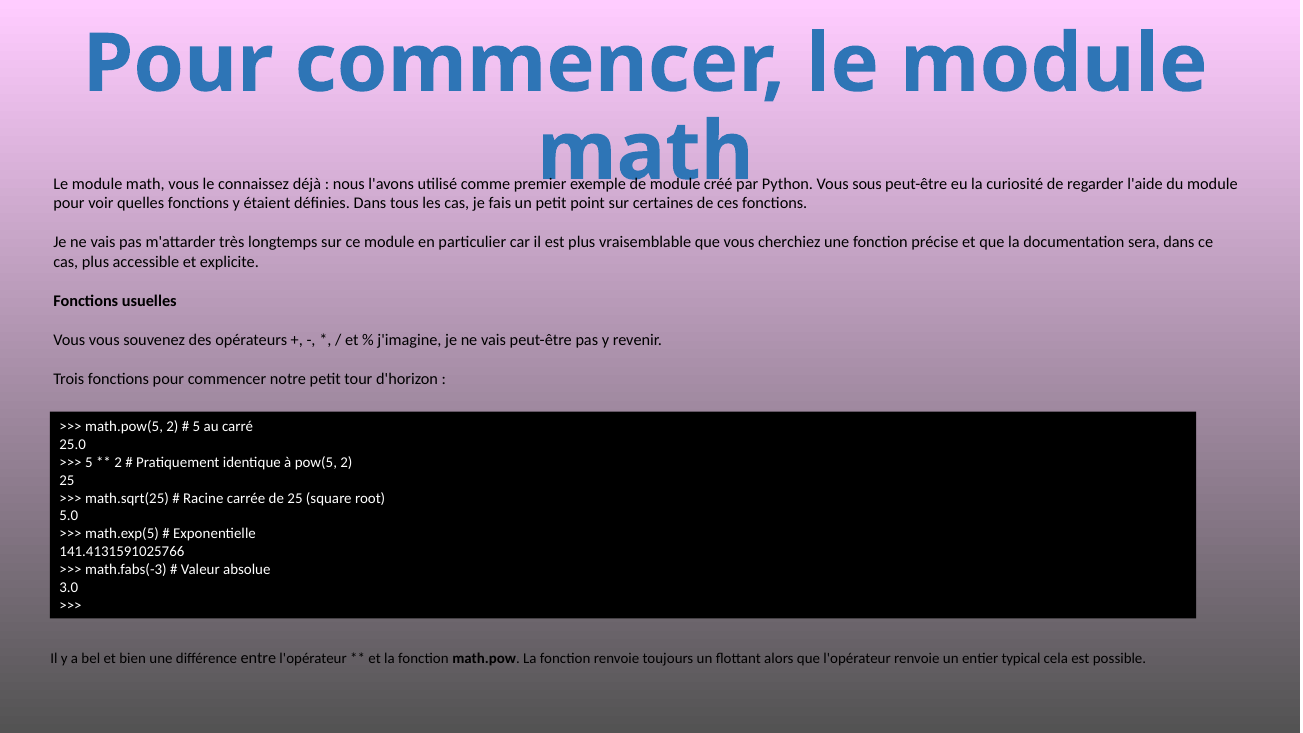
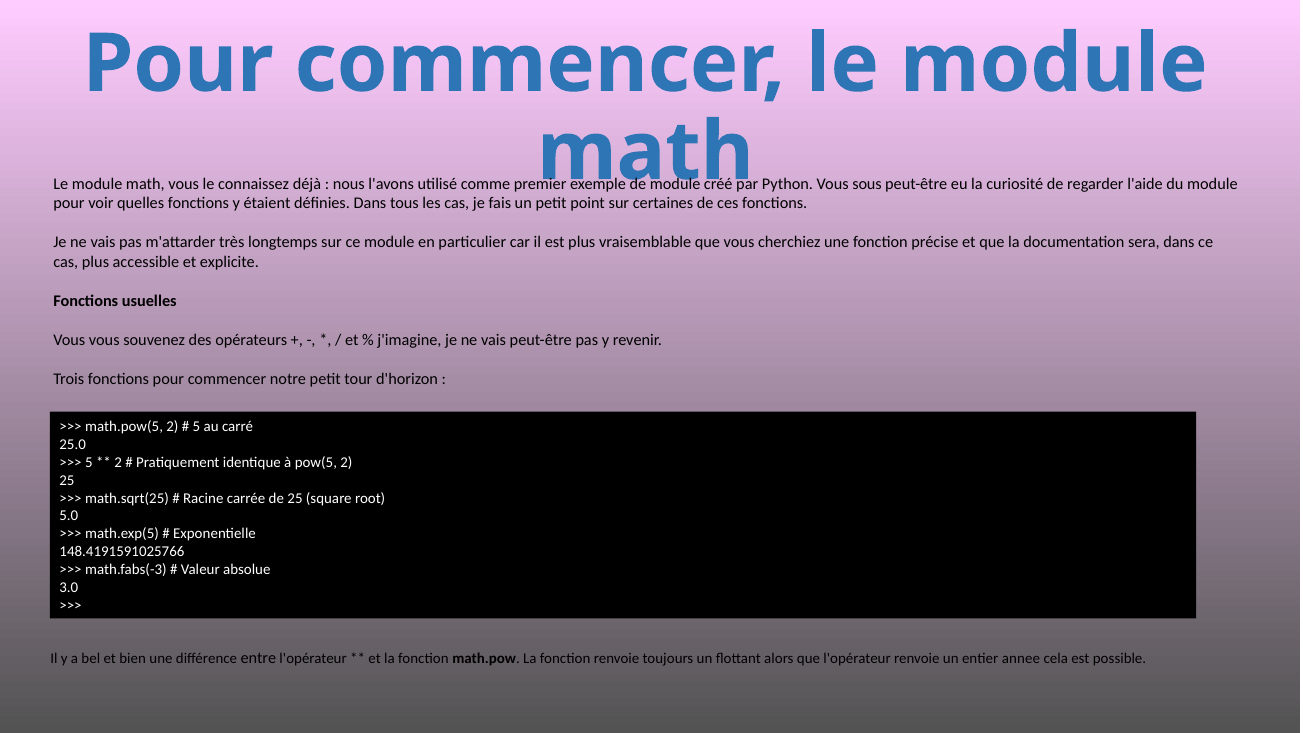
141.4131591025766: 141.4131591025766 -> 148.4191591025766
typical: typical -> annee
